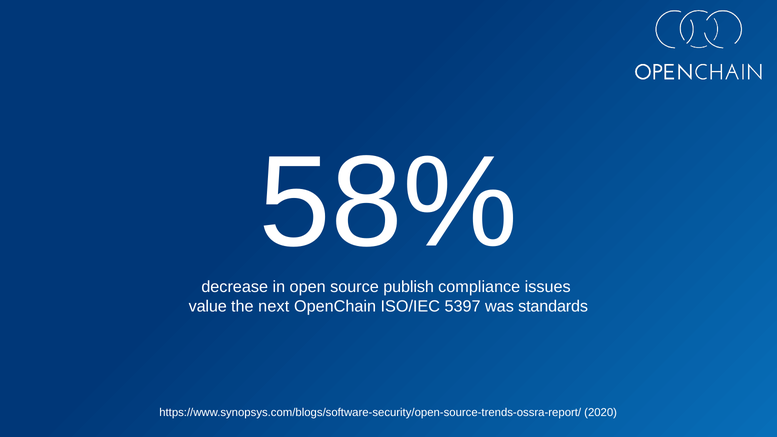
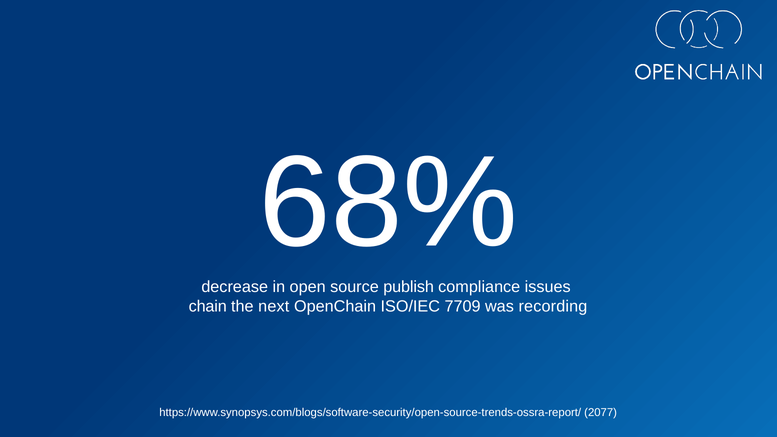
58%: 58% -> 68%
value: value -> chain
5397: 5397 -> 7709
standards: standards -> recording
2020: 2020 -> 2077
